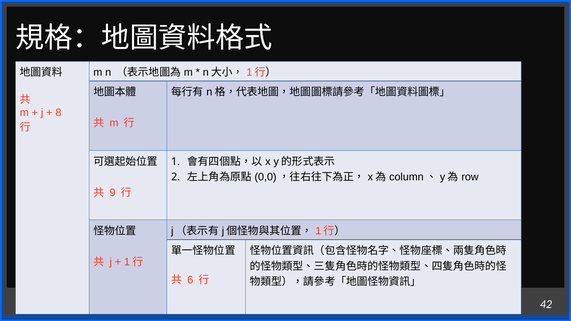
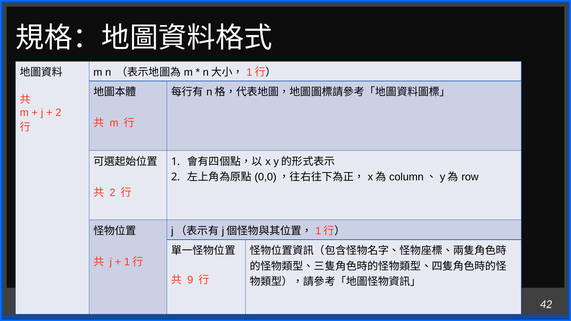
8 at (58, 113): 8 -> 2
9 at (112, 193): 9 -> 2
6: 6 -> 9
